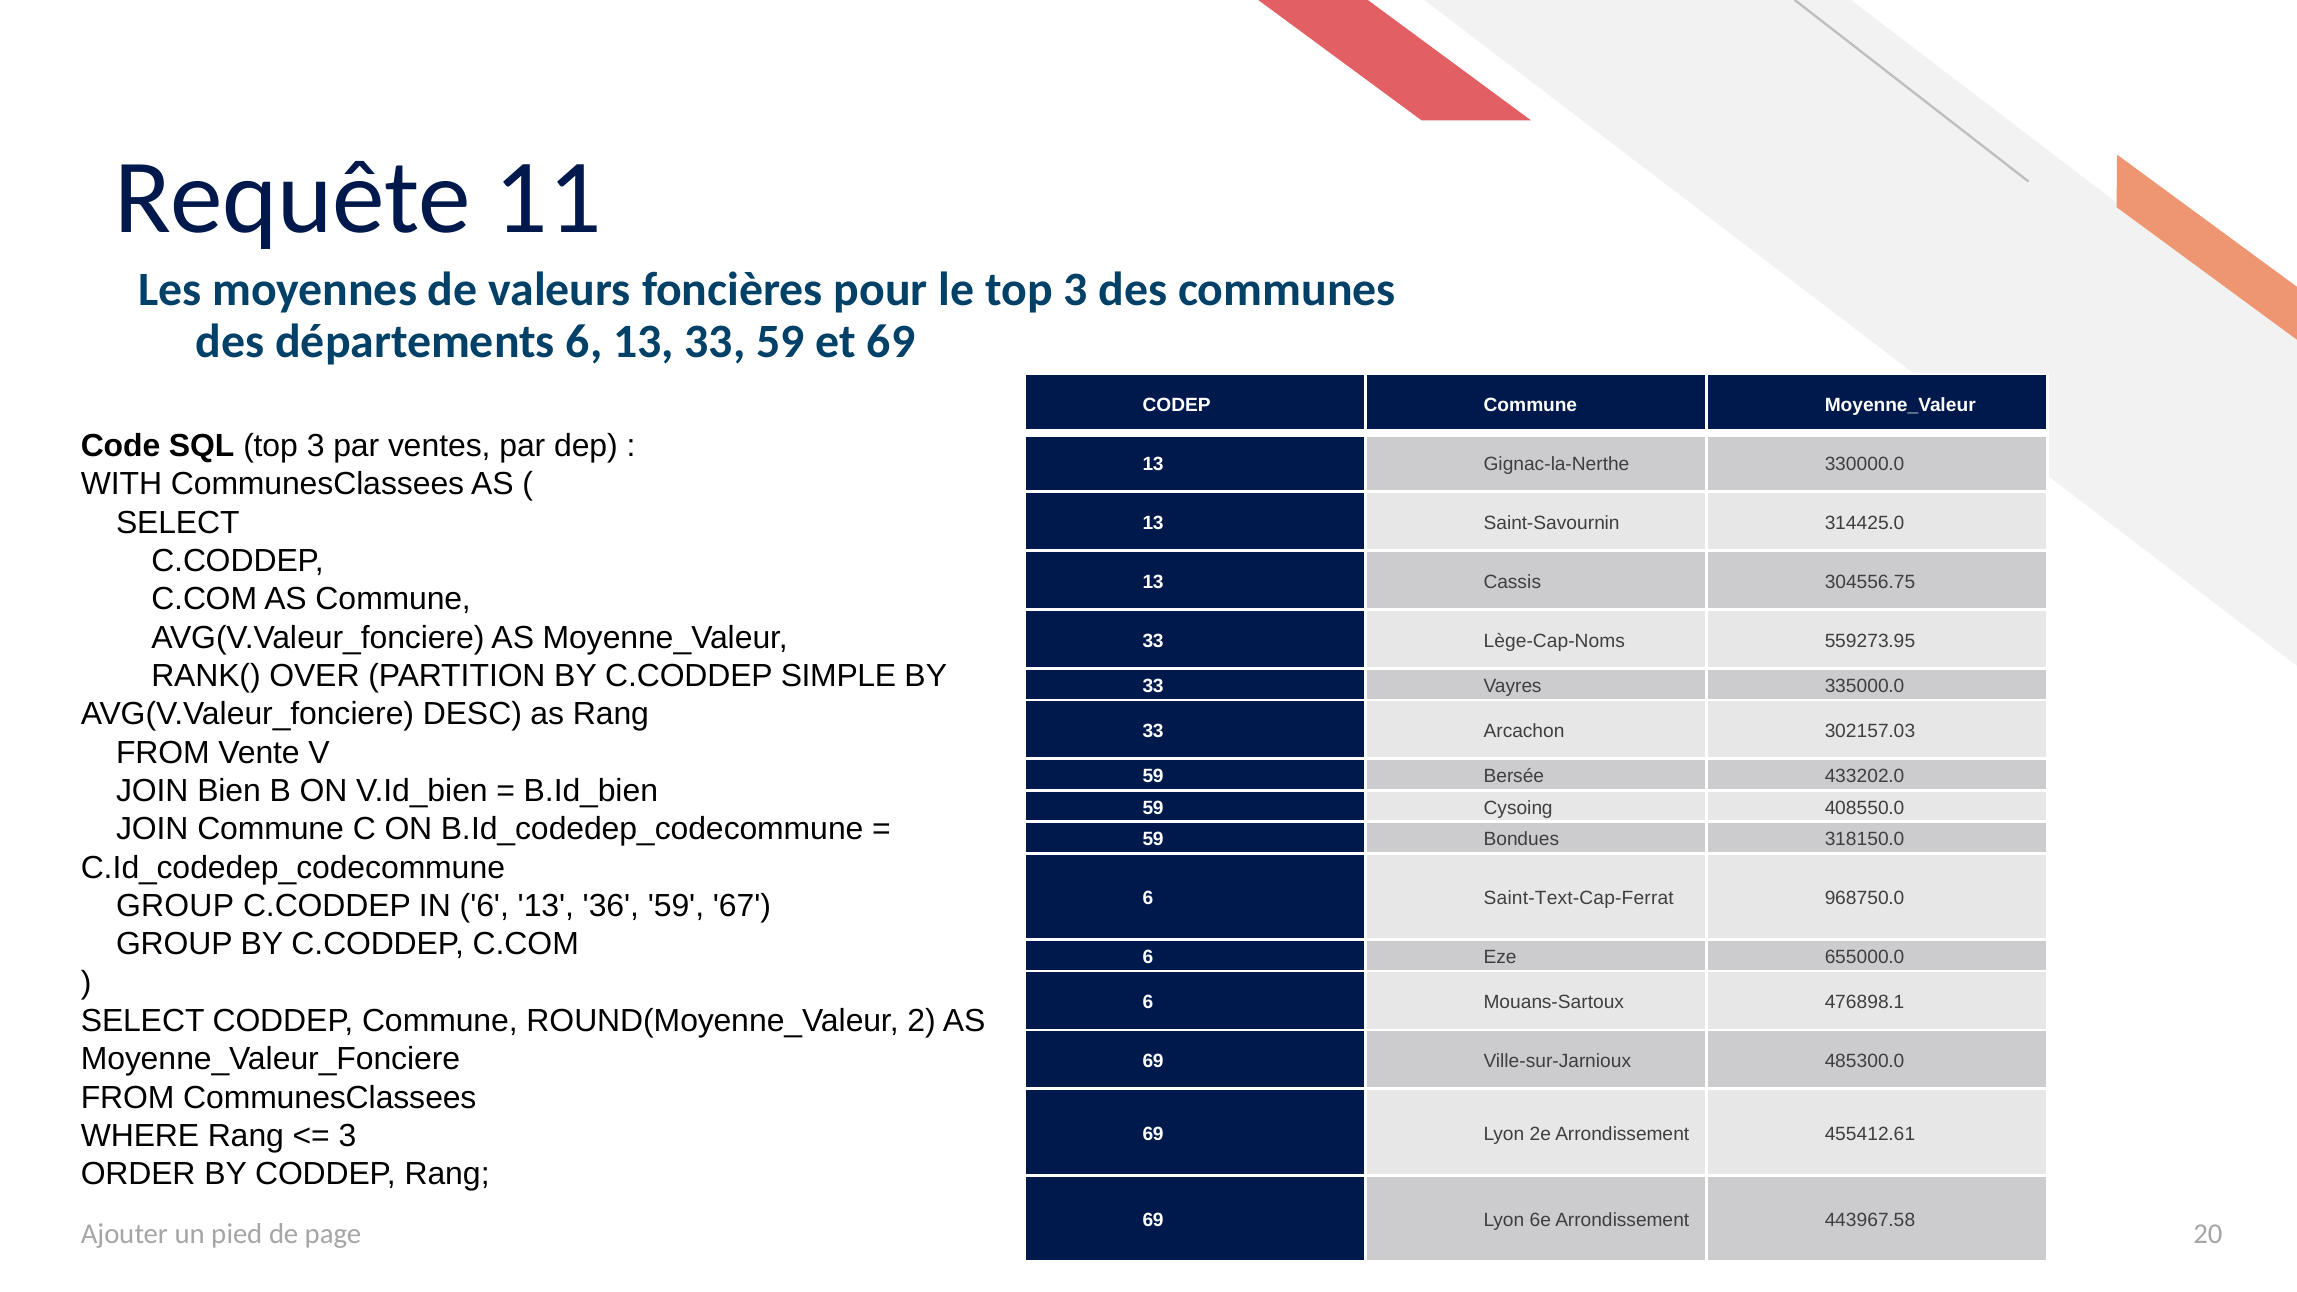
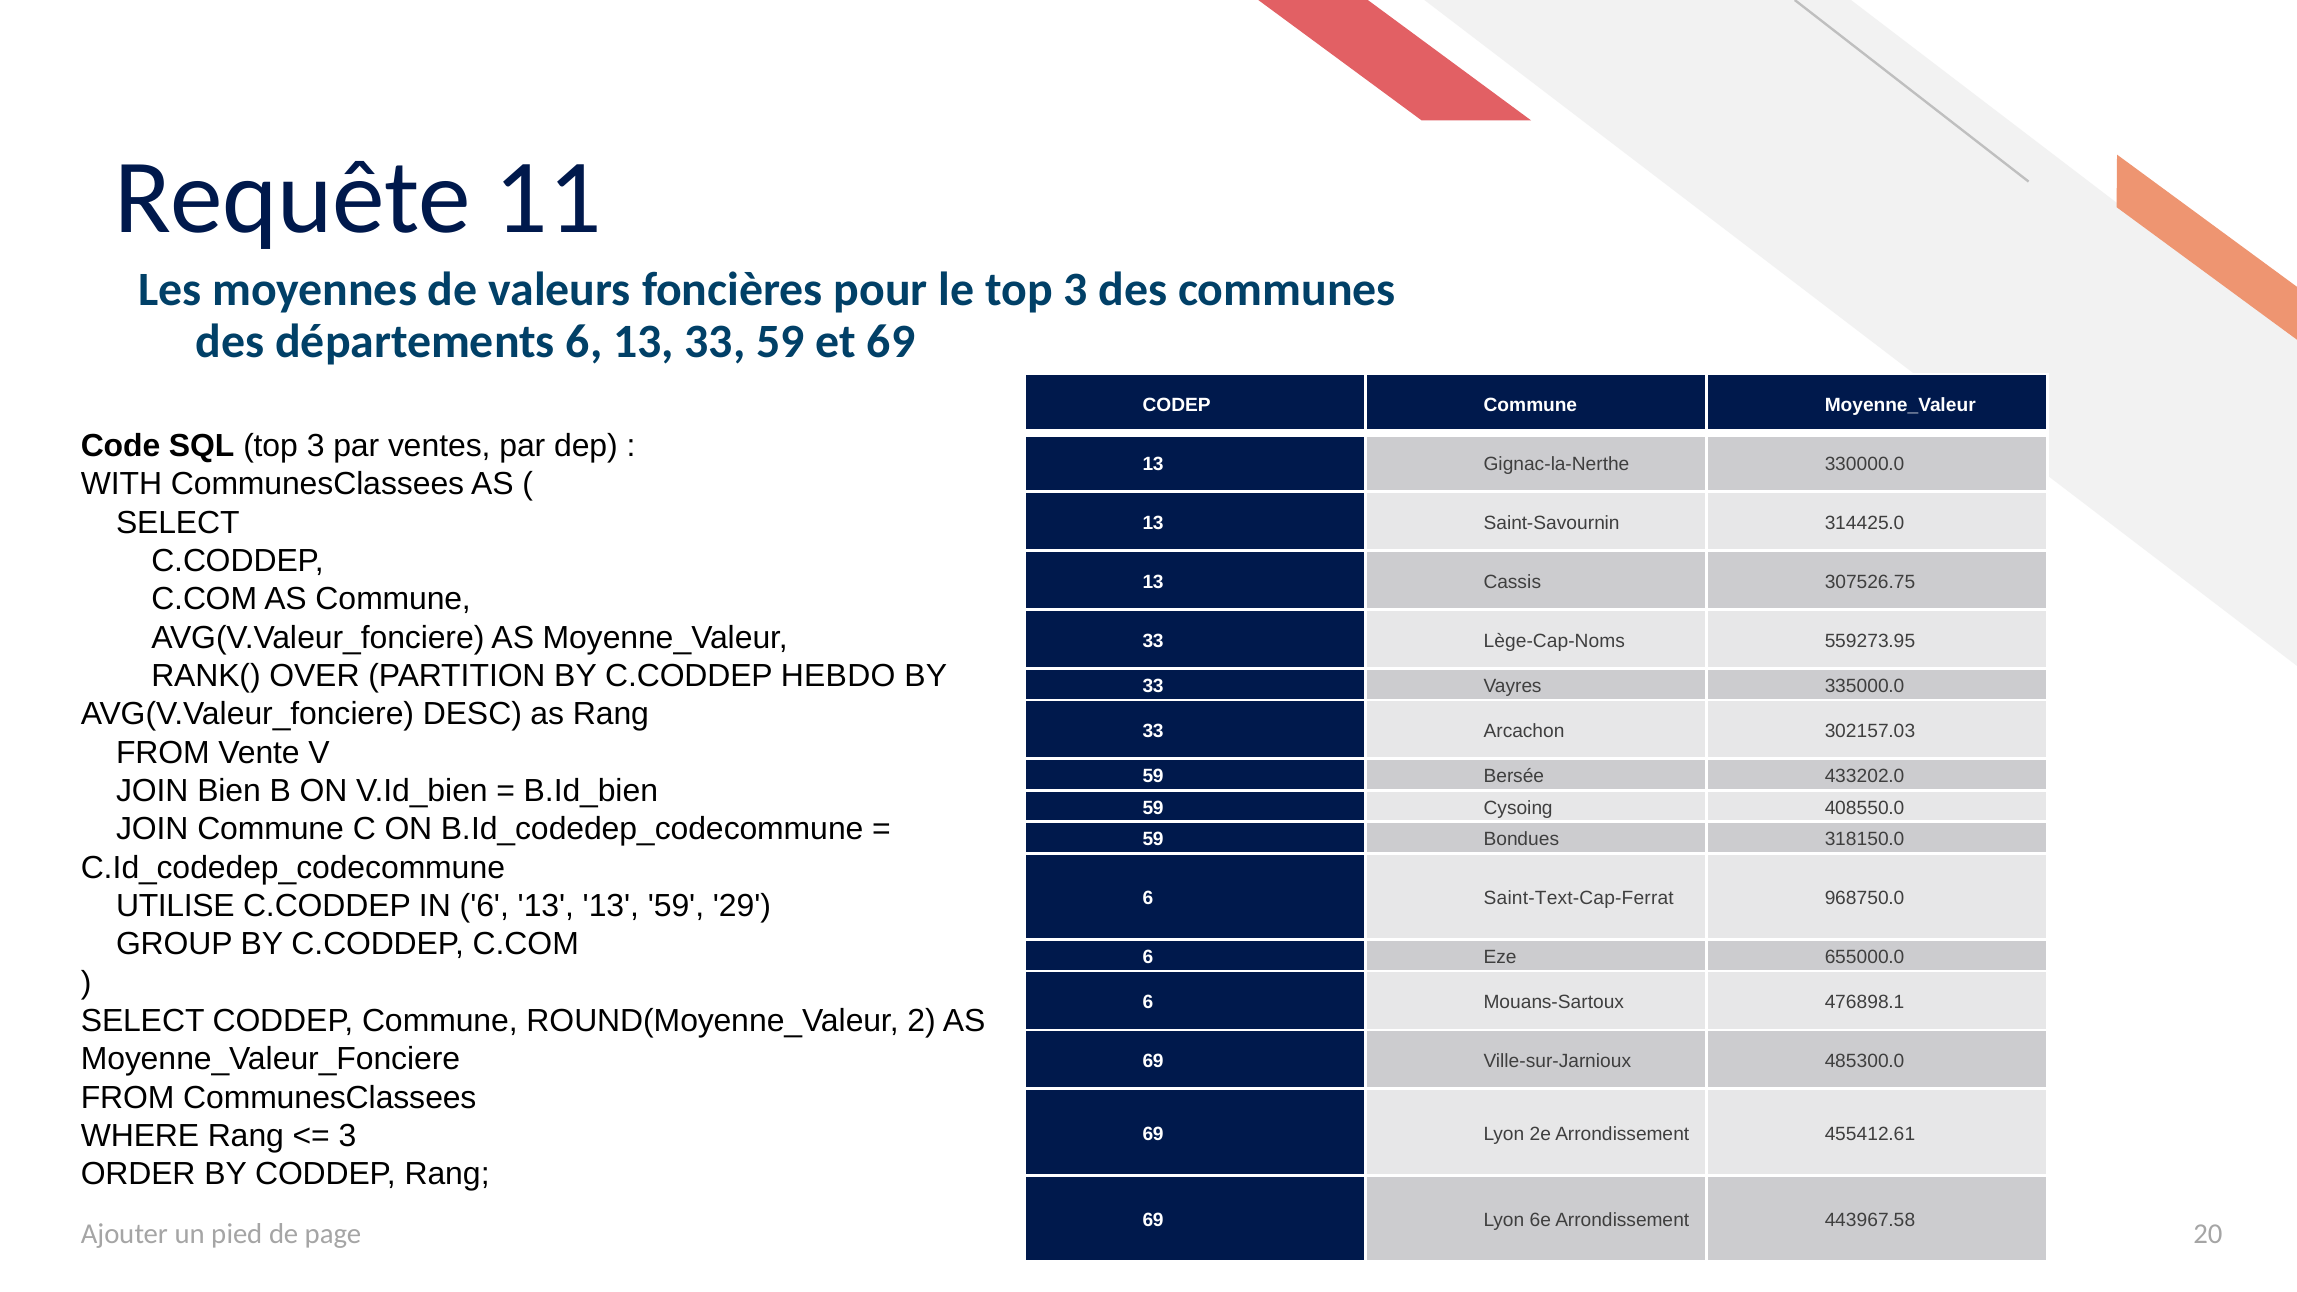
304556.75: 304556.75 -> 307526.75
SIMPLE: SIMPLE -> HEBDO
GROUP at (175, 906): GROUP -> UTILISE
13 36: 36 -> 13
67: 67 -> 29
